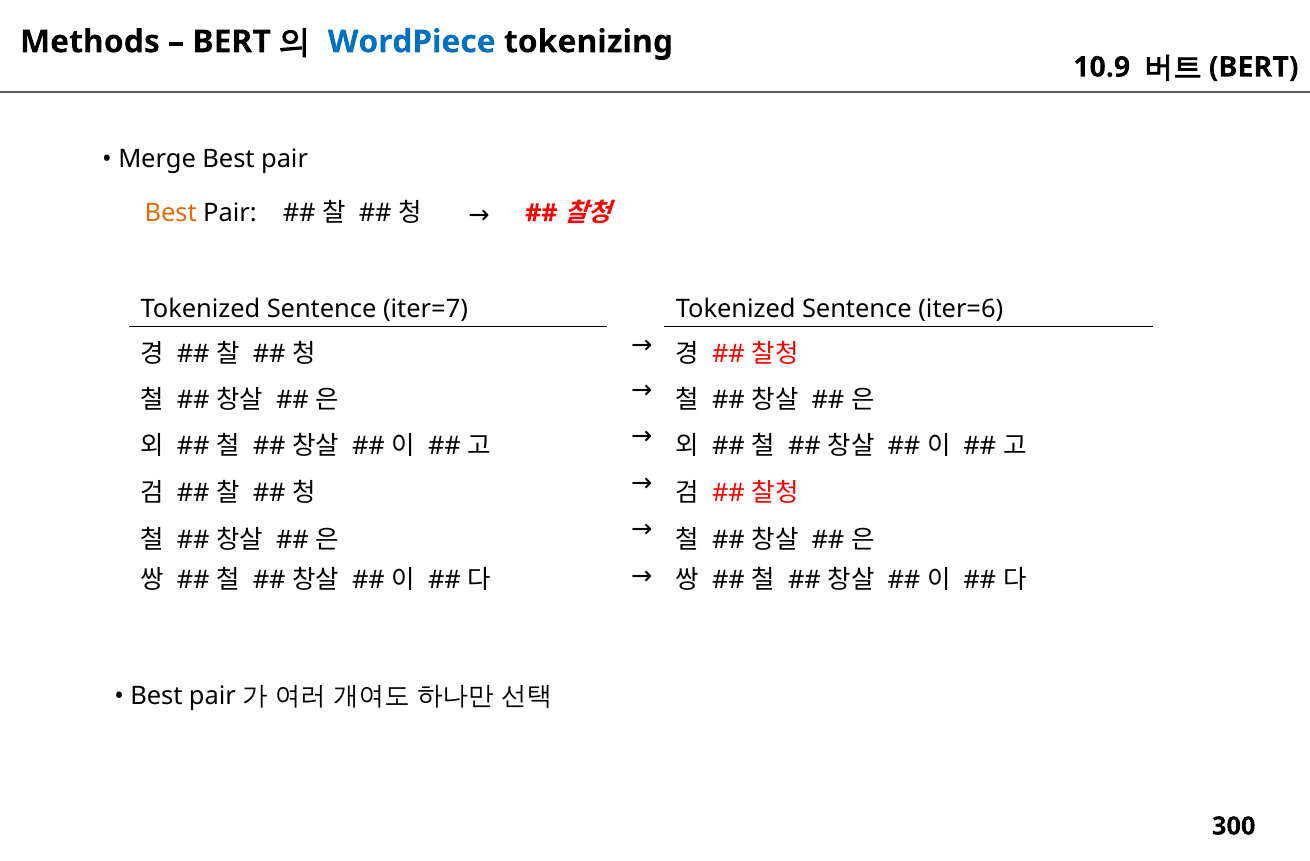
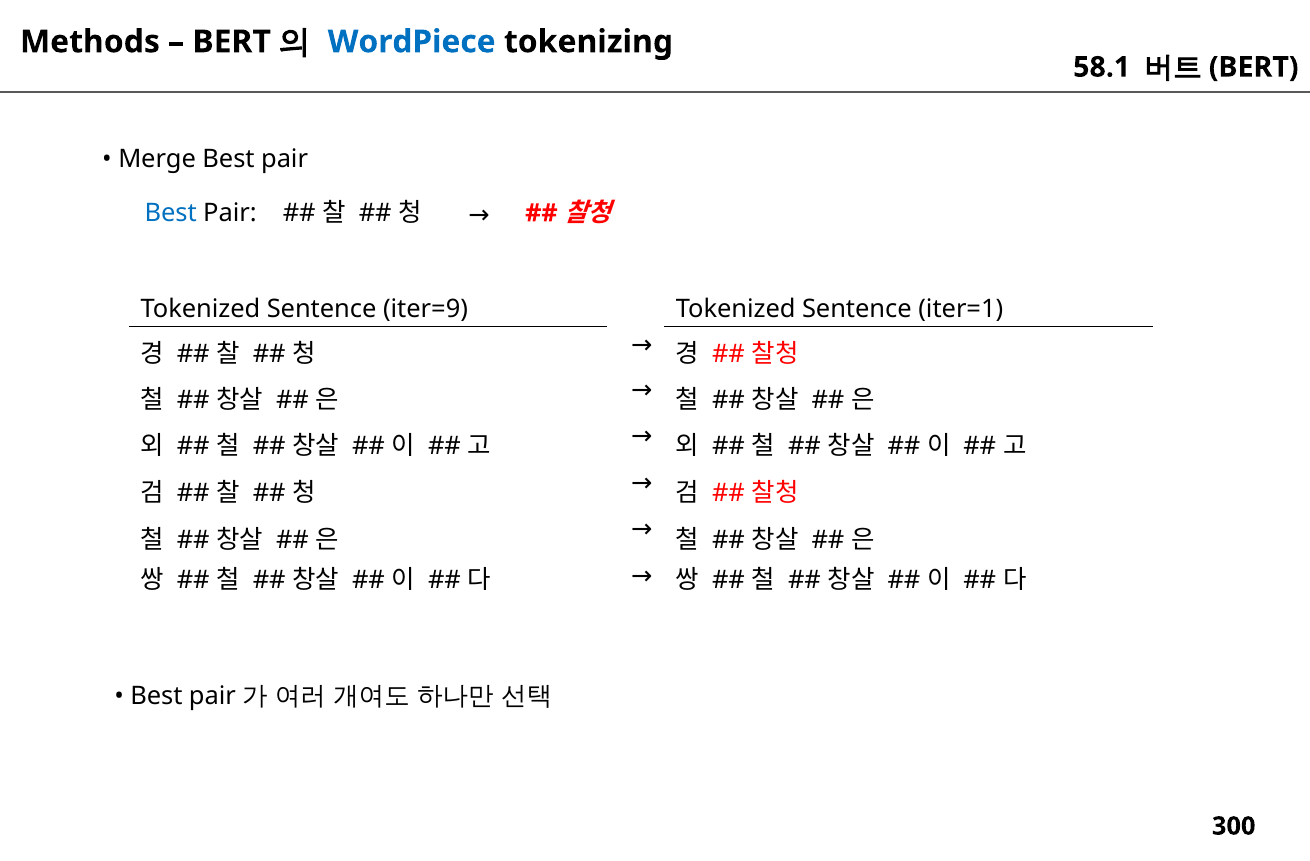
10.9: 10.9 -> 58.1
Best at (171, 213) colour: orange -> blue
iter=7: iter=7 -> iter=9
iter=6: iter=6 -> iter=1
